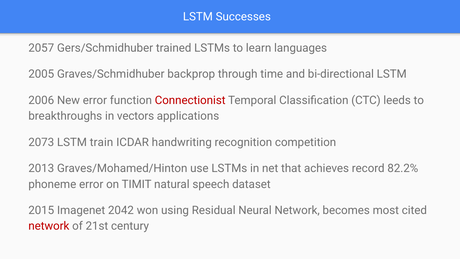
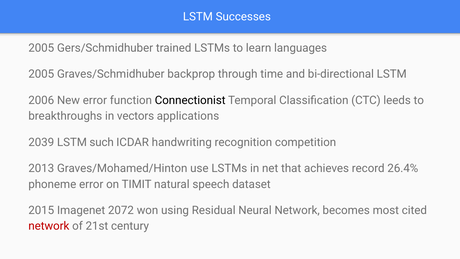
2057 at (41, 48): 2057 -> 2005
Connectionist colour: red -> black
2073: 2073 -> 2039
train: train -> such
82.2%: 82.2% -> 26.4%
2042: 2042 -> 2072
